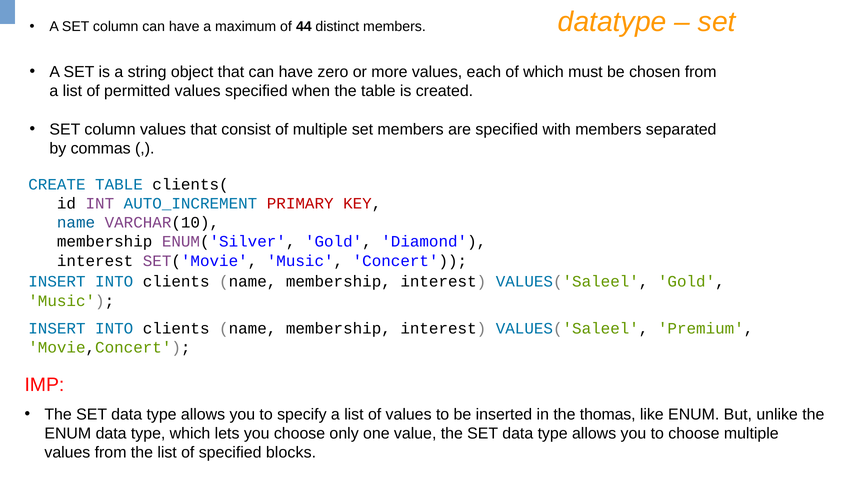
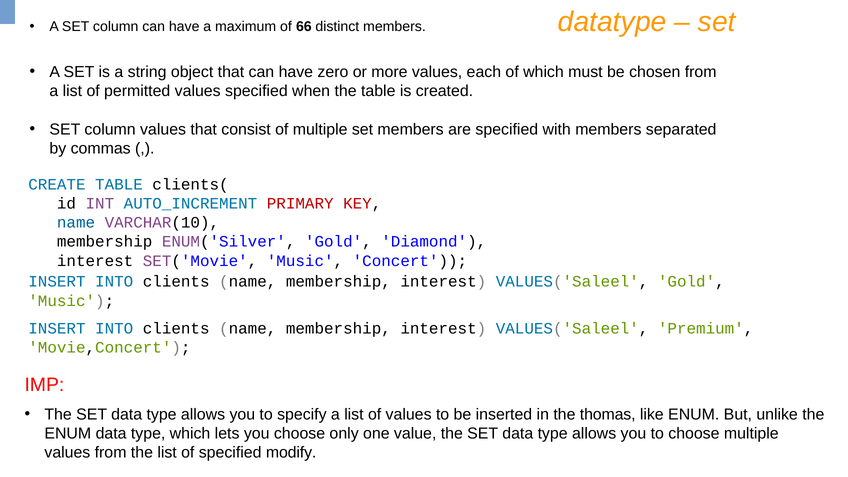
44: 44 -> 66
blocks: blocks -> modify
